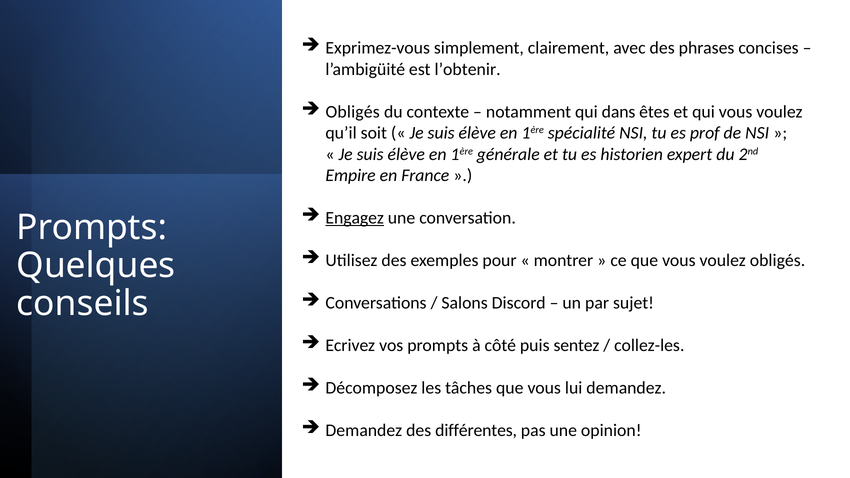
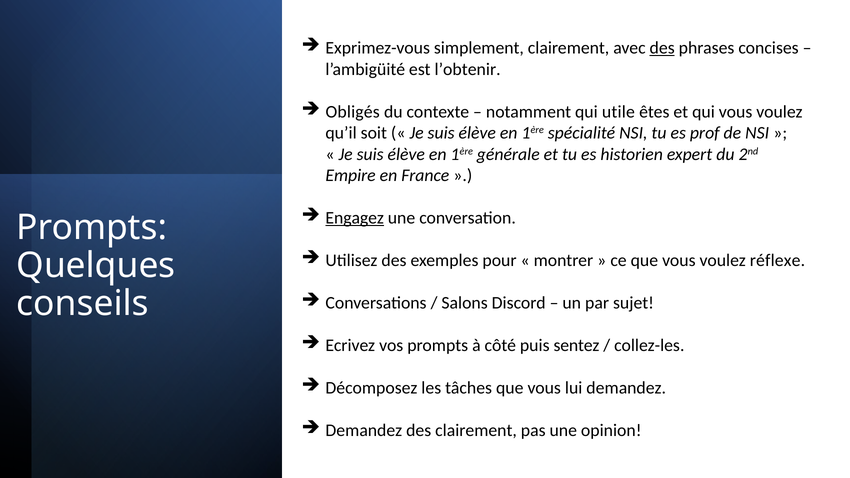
des at (662, 48) underline: none -> present
dans: dans -> utile
voulez obligés: obligés -> réflexe
des différentes: différentes -> clairement
